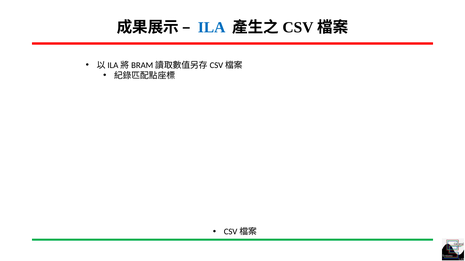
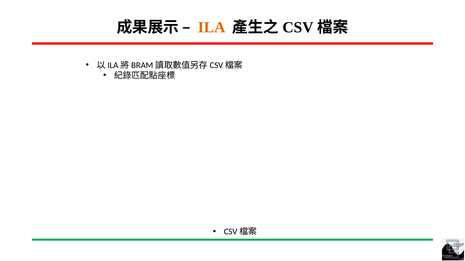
ILA colour: blue -> orange
